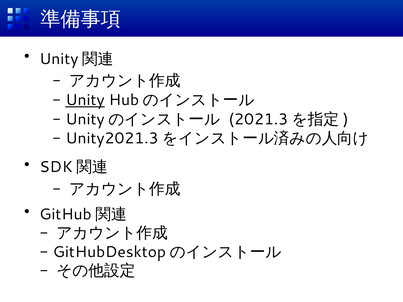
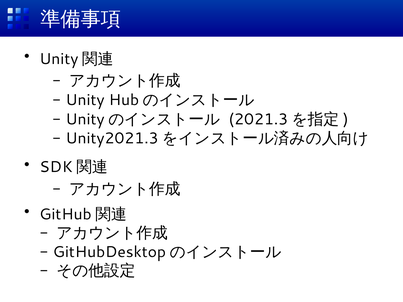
Unity underline: present -> none
